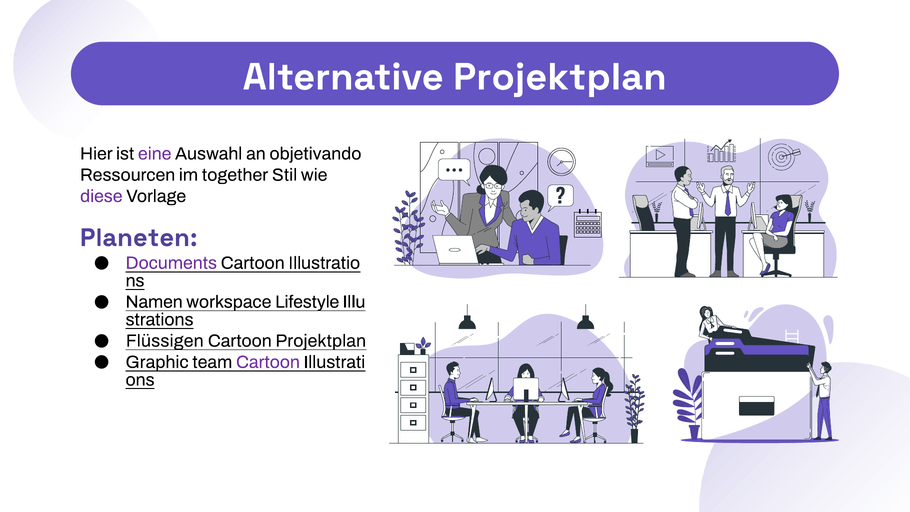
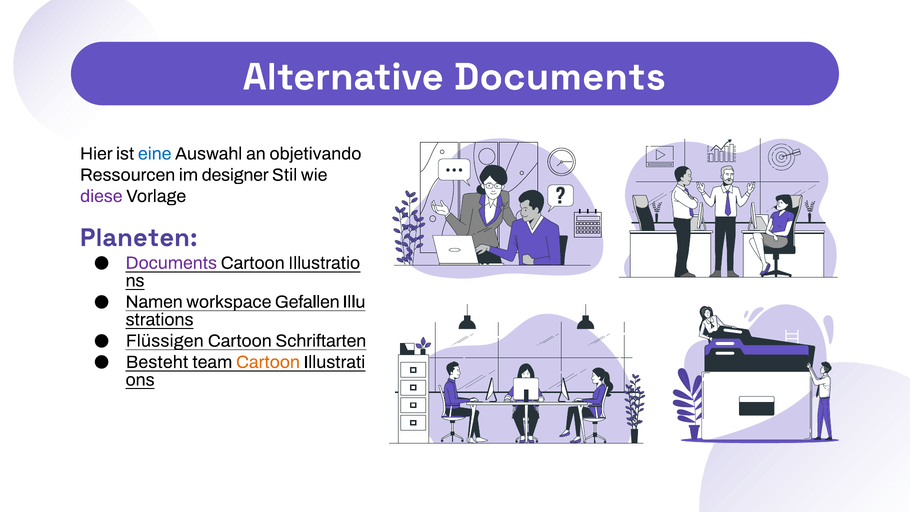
Alternative Projektplan: Projektplan -> Documents
eine colour: purple -> blue
together: together -> designer
Lifestyle: Lifestyle -> Gefallen
Cartoon Projektplan: Projektplan -> Schriftarten
Graphic: Graphic -> Besteht
Cartoon at (268, 362) colour: purple -> orange
